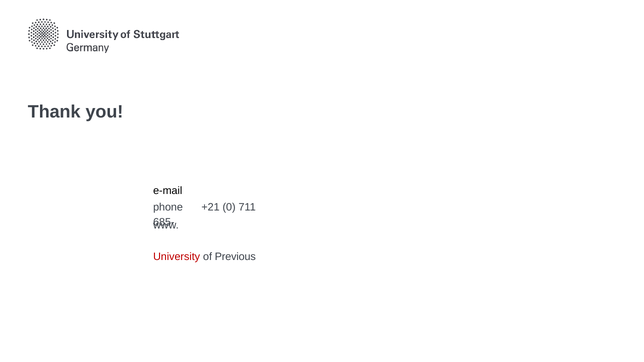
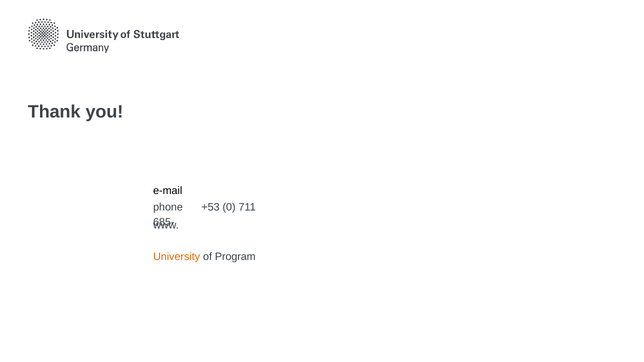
+21: +21 -> +53
University colour: red -> orange
Previous: Previous -> Program
